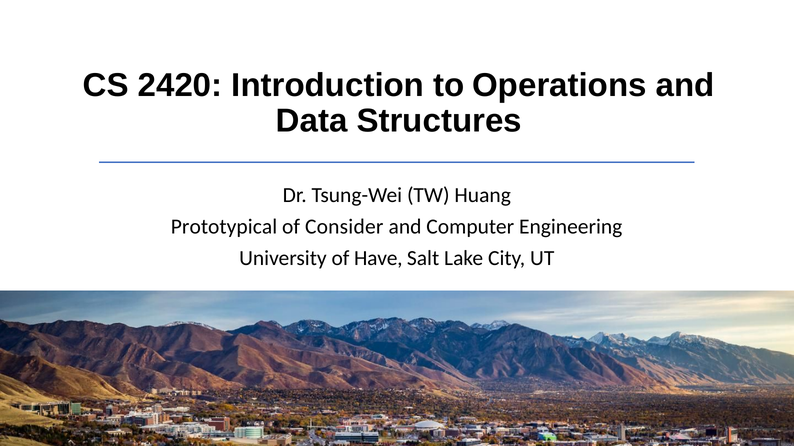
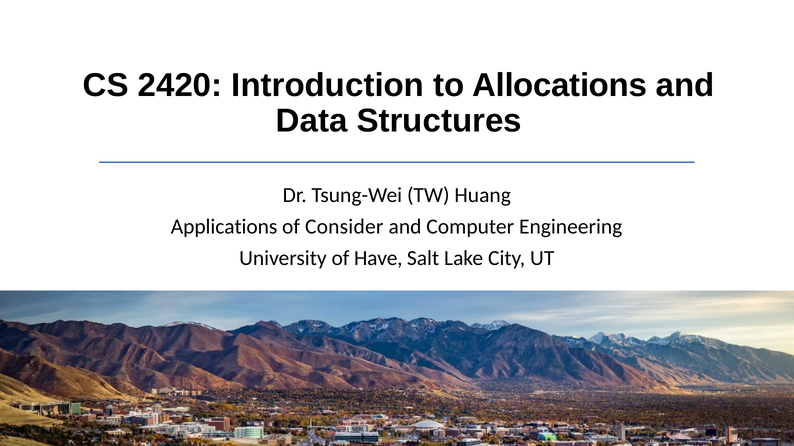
Operations: Operations -> Allocations
Prototypical: Prototypical -> Applications
